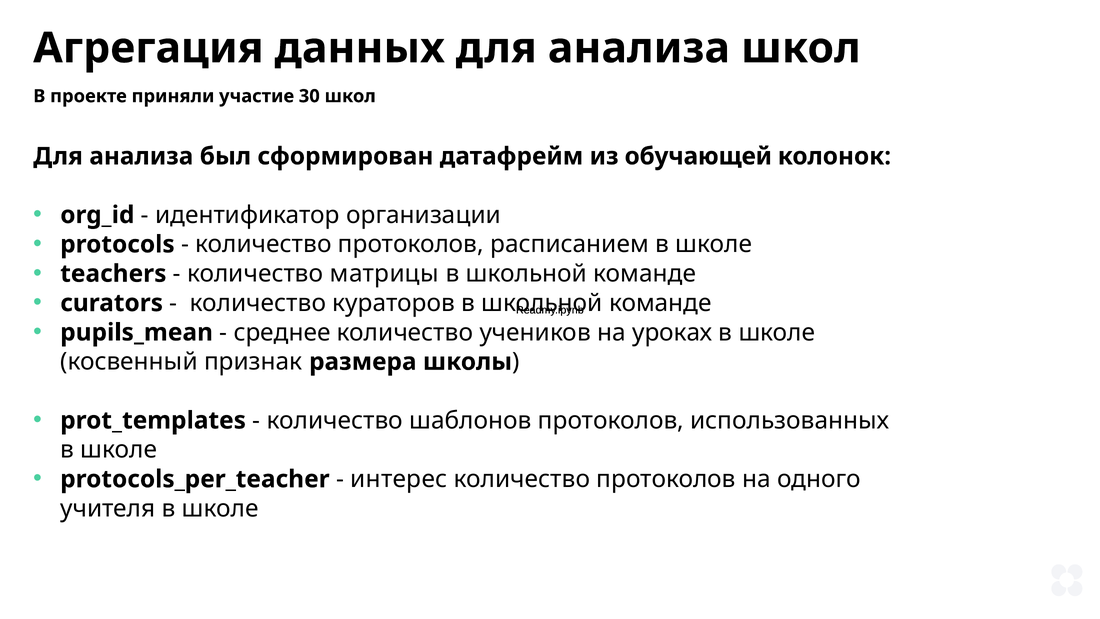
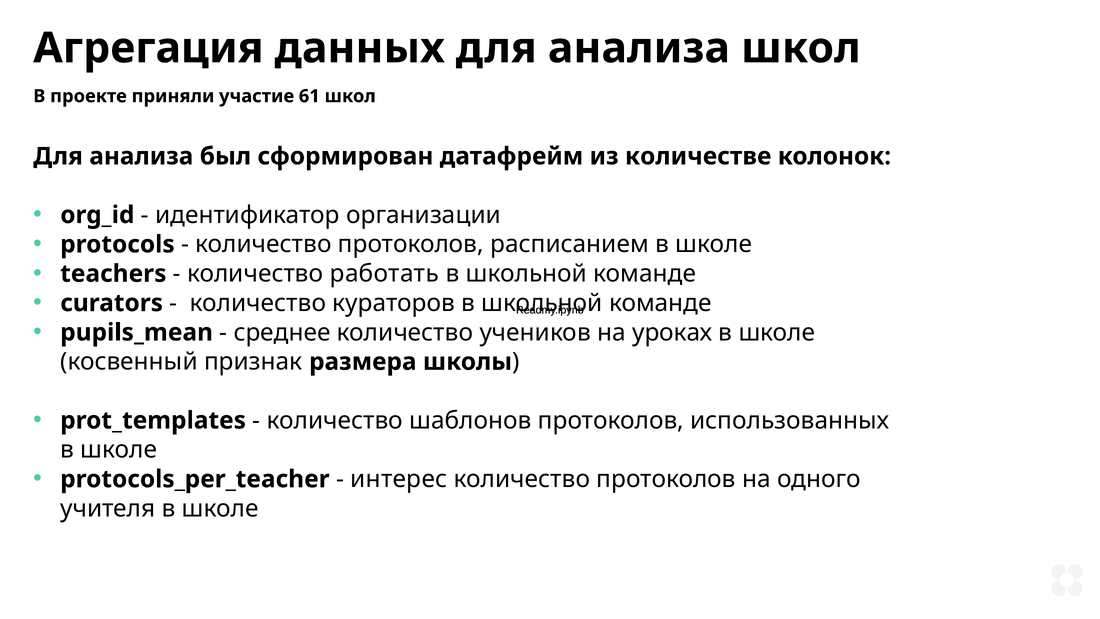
30: 30 -> 61
обучающей: обучающей -> количестве
матрицы: матрицы -> работать
